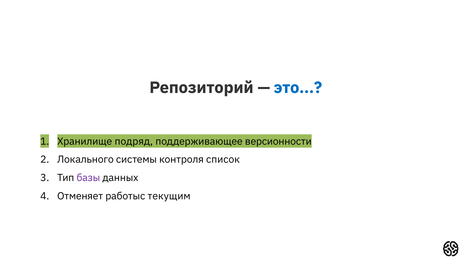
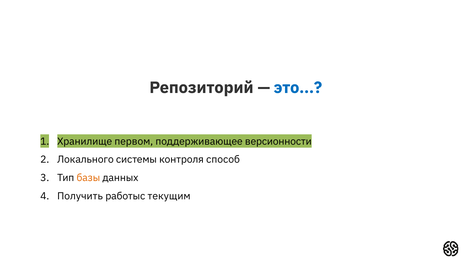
подряд: подряд -> первом
список: список -> способ
базы colour: purple -> orange
Отменяет: Отменяет -> Получить
